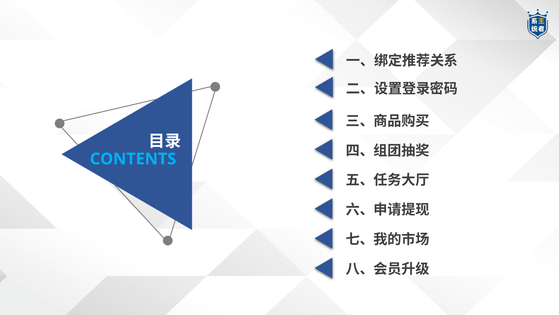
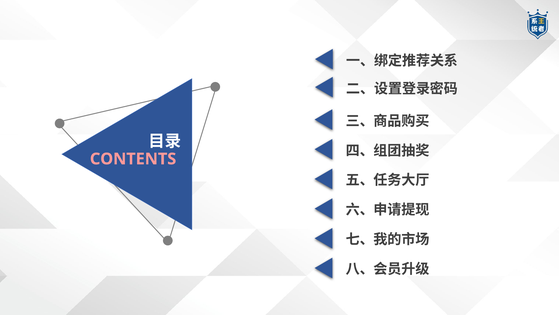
CONTENTS colour: light blue -> pink
